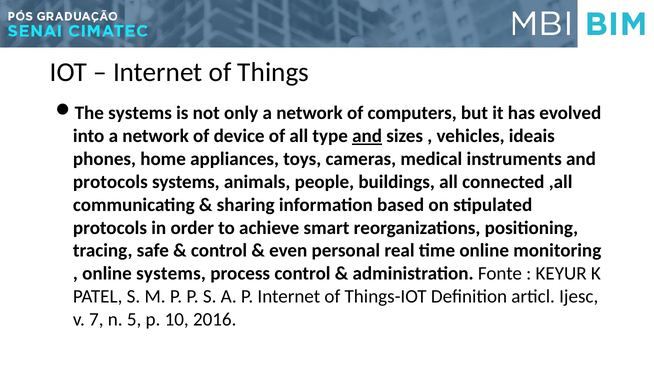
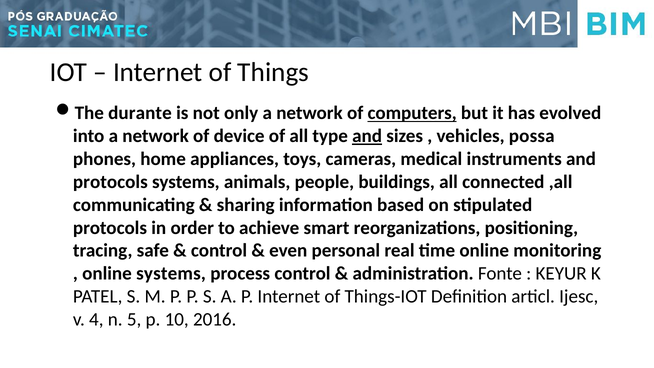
The systems: systems -> durante
computers underline: none -> present
ideais: ideais -> possa
7: 7 -> 4
